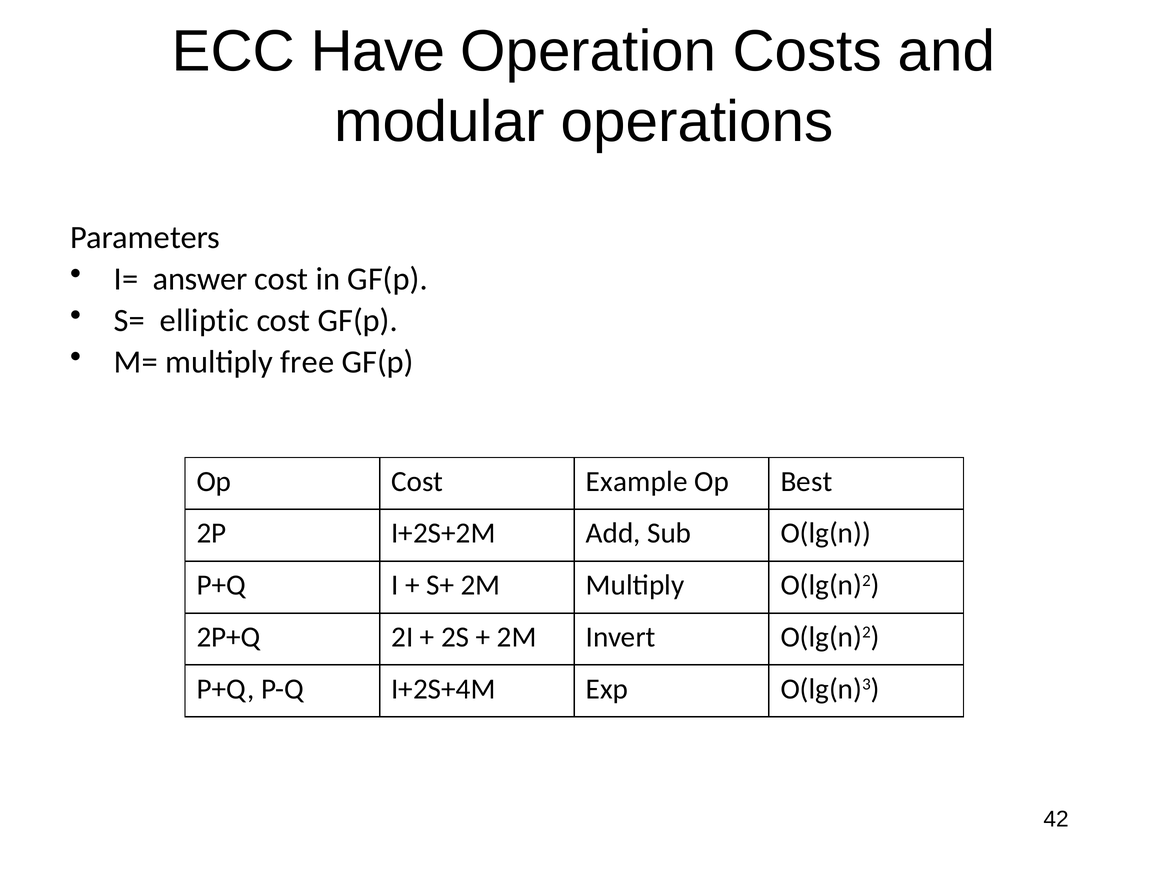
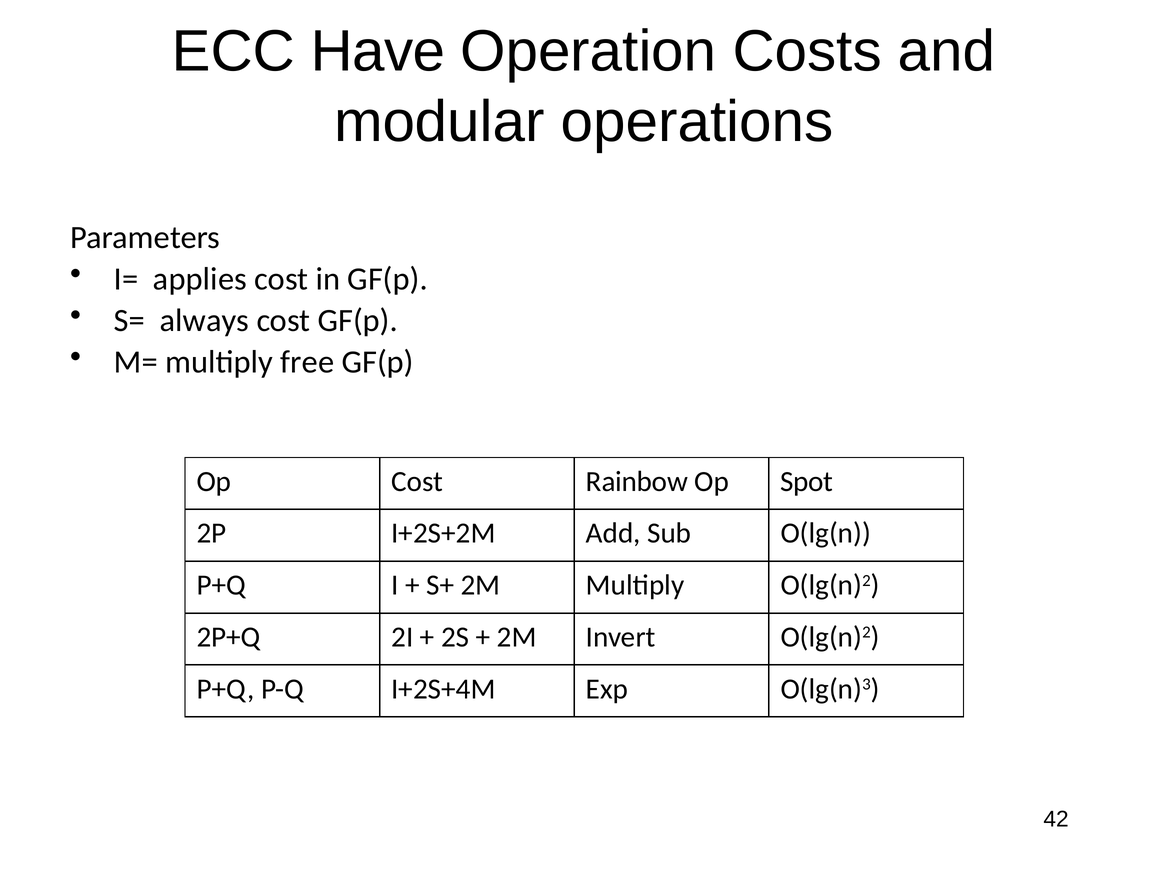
answer: answer -> applies
elliptic: elliptic -> always
Example: Example -> Rainbow
Best: Best -> Spot
